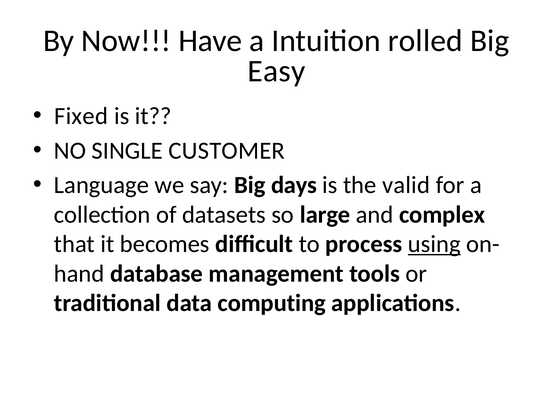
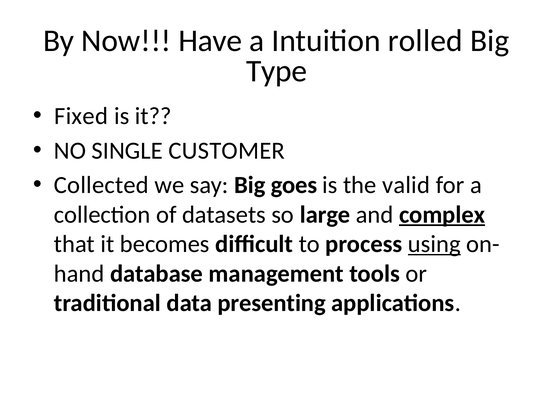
Easy: Easy -> Type
Language: Language -> Collected
days: days -> goes
complex underline: none -> present
computing: computing -> presenting
